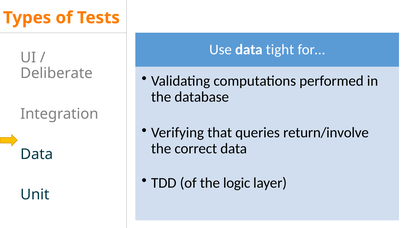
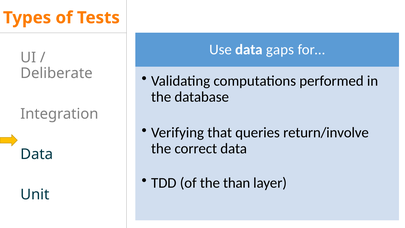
tight: tight -> gaps
logic: logic -> than
